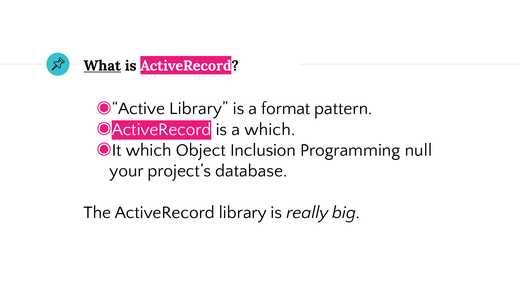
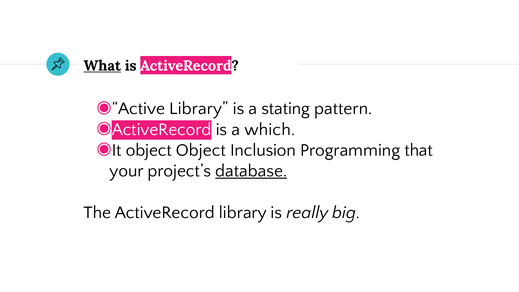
format: format -> stating
It which: which -> object
null: null -> that
database underline: none -> present
